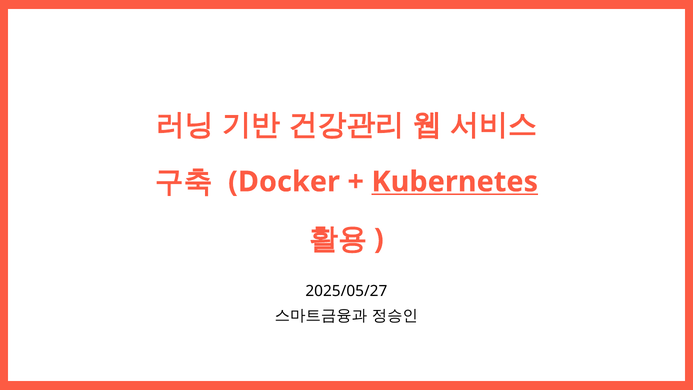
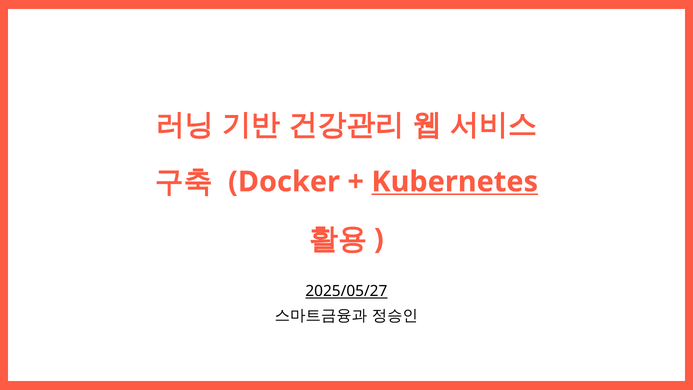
2025/05/27 underline: none -> present
